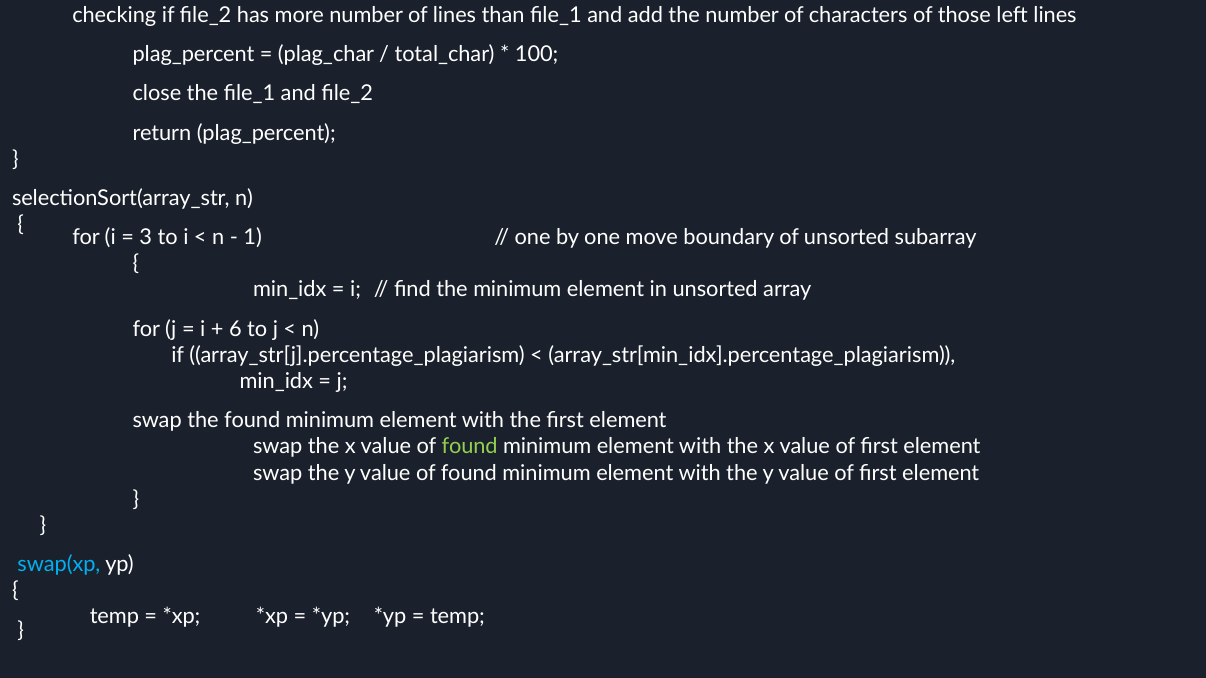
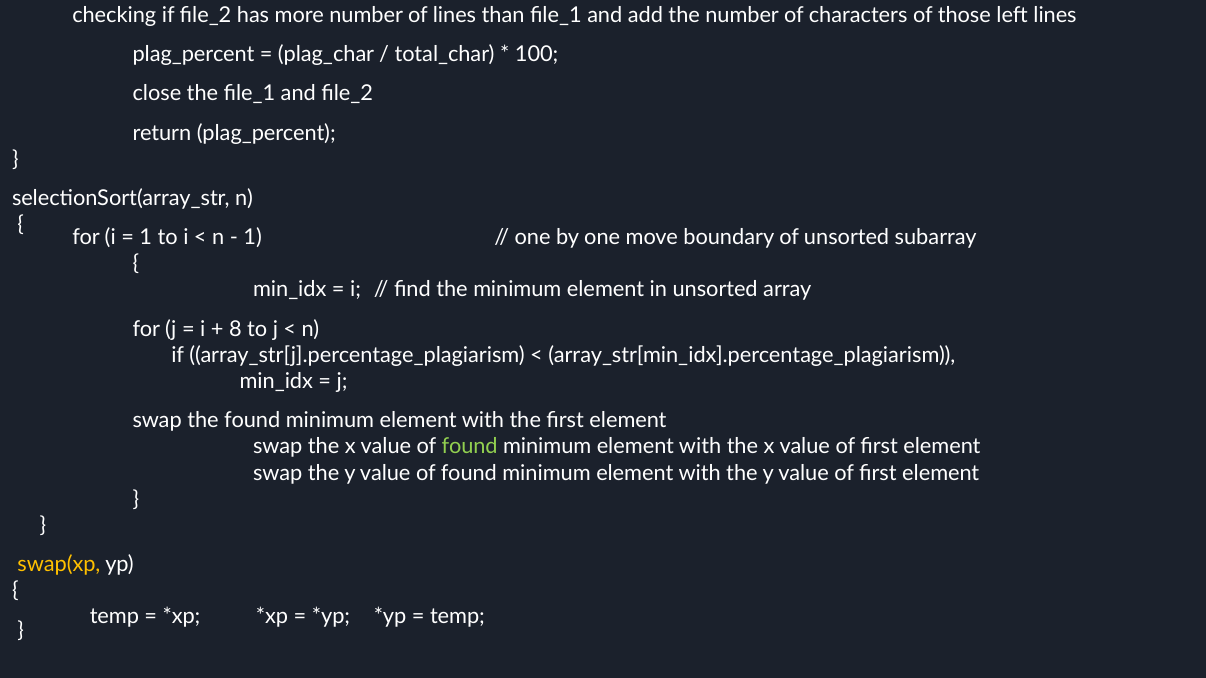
3 at (146, 238): 3 -> 1
6: 6 -> 8
swap(xp colour: light blue -> yellow
